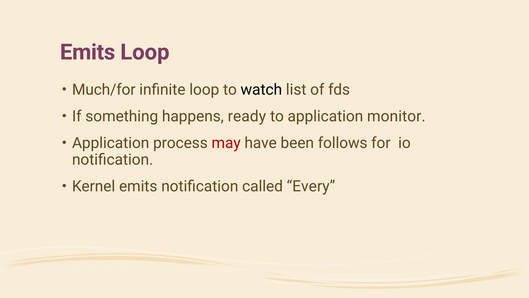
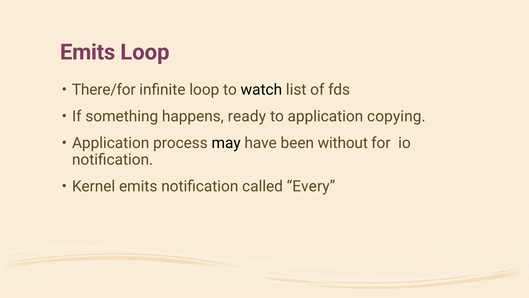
Much/for: Much/for -> There/for
monitor: monitor -> copying
may colour: red -> black
follows: follows -> without
